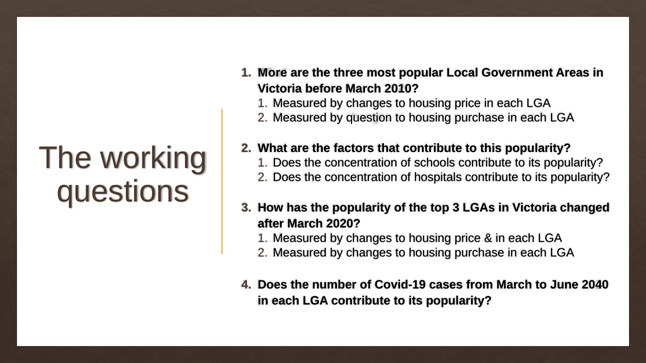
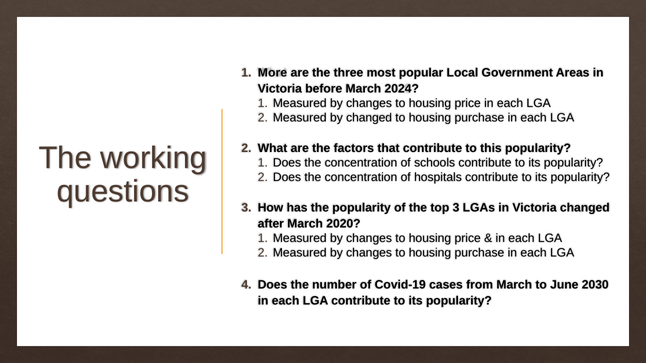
2010: 2010 -> 2024
by question: question -> changed
2040: 2040 -> 2030
